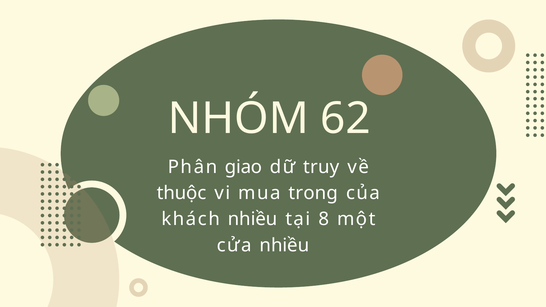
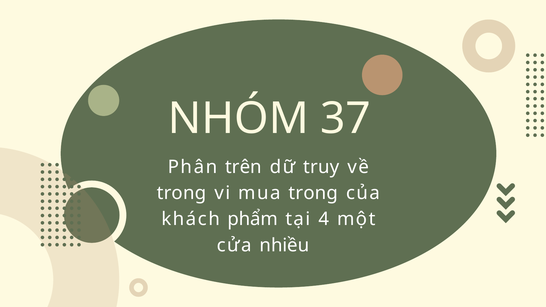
62: 62 -> 37
giao: giao -> trên
thuộc at (182, 193): thuộc -> trong
khách nhiều: nhiều -> phẩm
8: 8 -> 4
